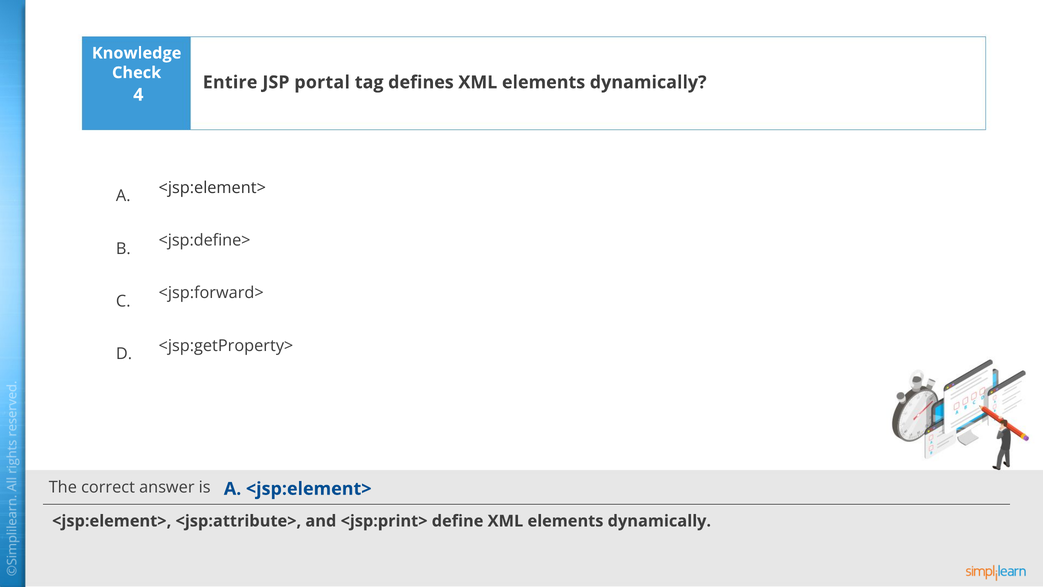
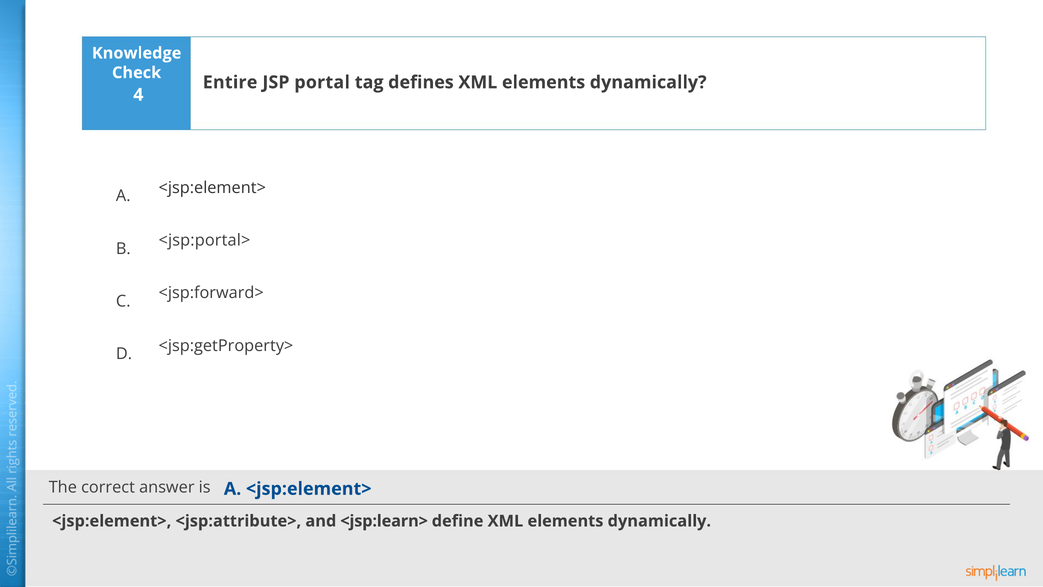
<jsp:define>: <jsp:define> -> <jsp:portal>
<jsp:print>: <jsp:print> -> <jsp:learn>
